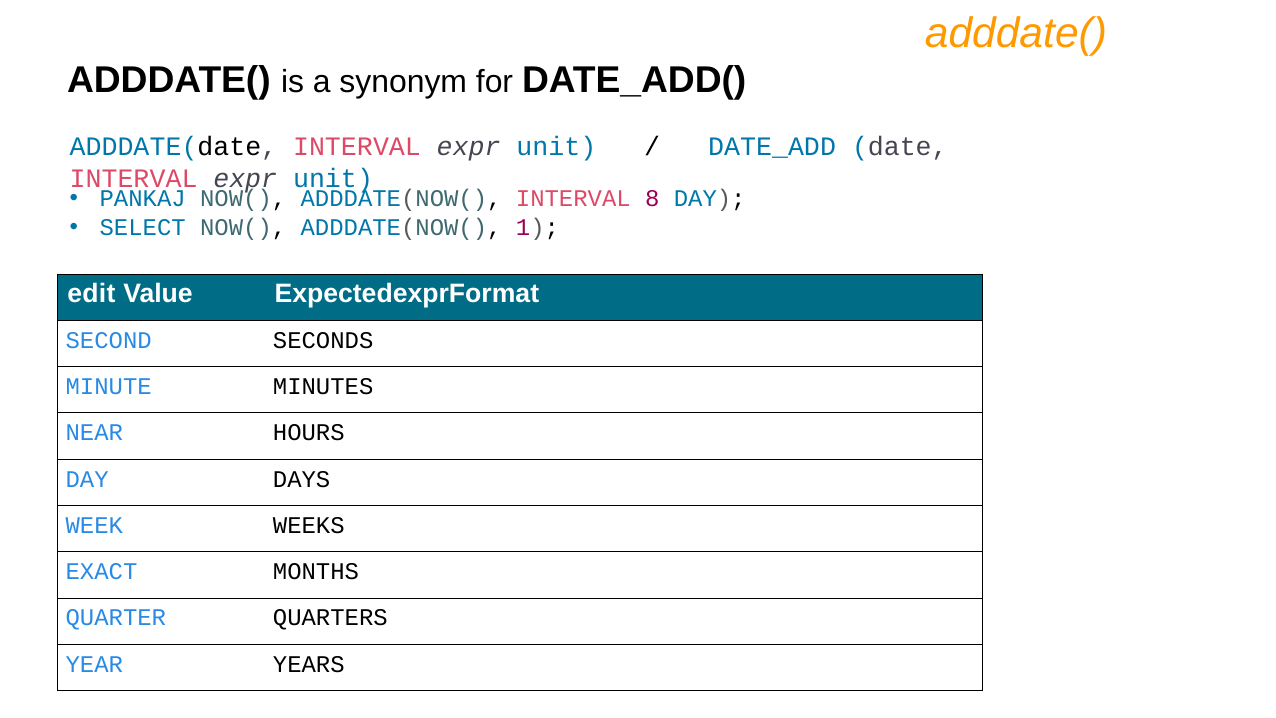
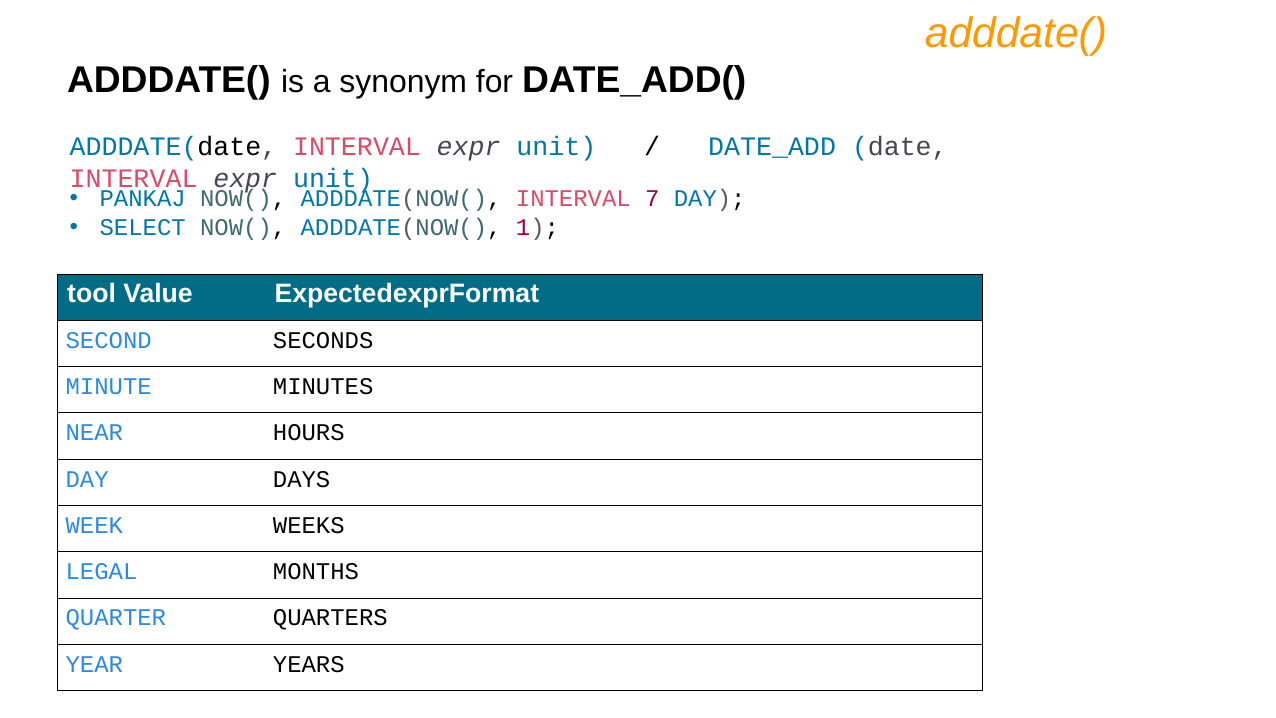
8: 8 -> 7
edit: edit -> tool
EXACT: EXACT -> LEGAL
